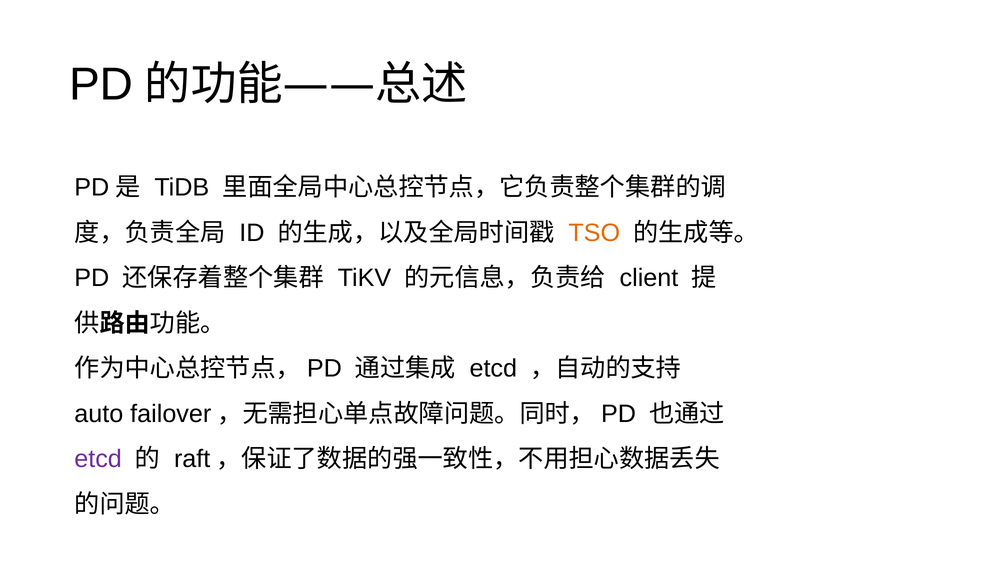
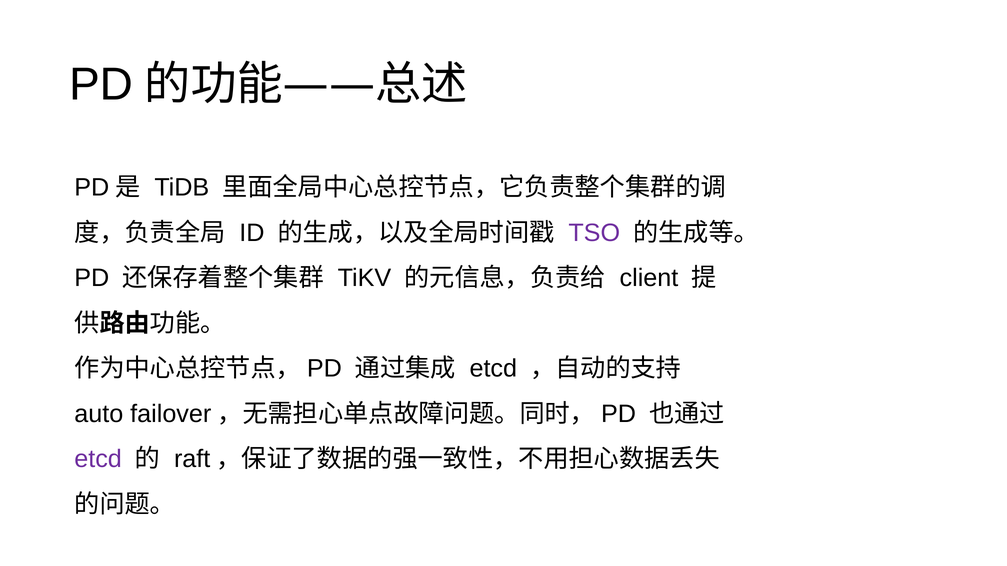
TSO colour: orange -> purple
